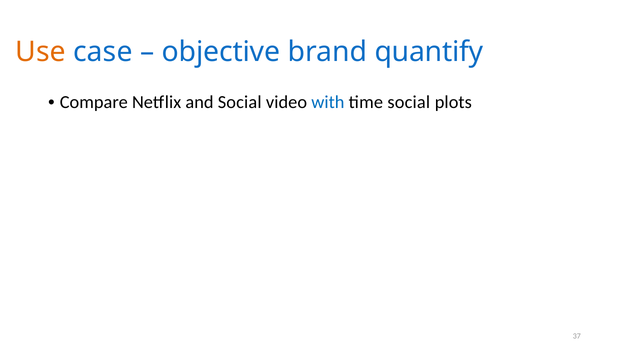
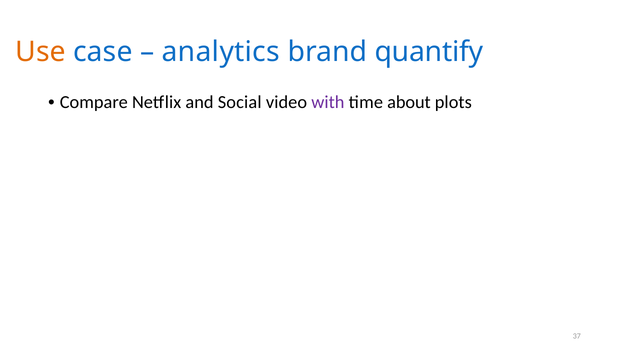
objective: objective -> analytics
with colour: blue -> purple
time social: social -> about
